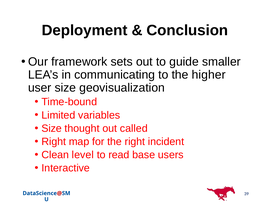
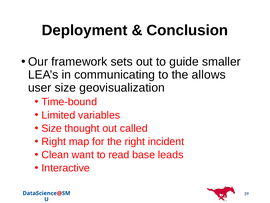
higher: higher -> allows
level: level -> want
users: users -> leads
